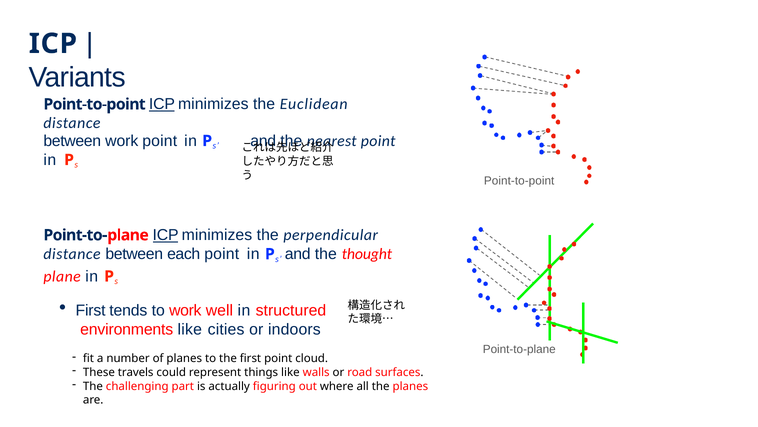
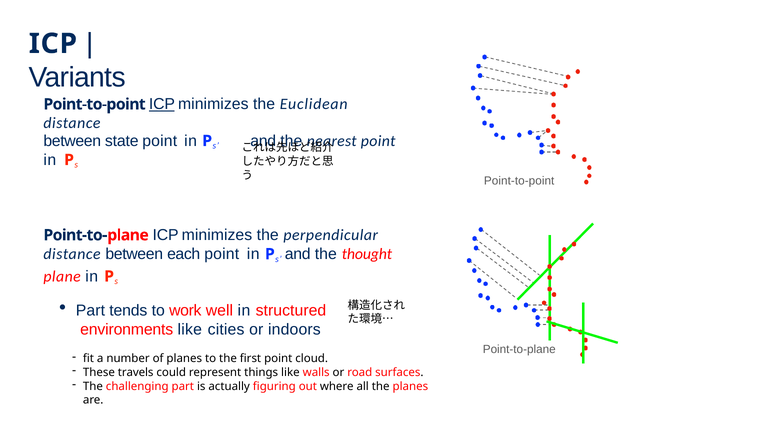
between work: work -> state
ICP at (166, 235) underline: present -> none
First at (91, 310): First -> Part
